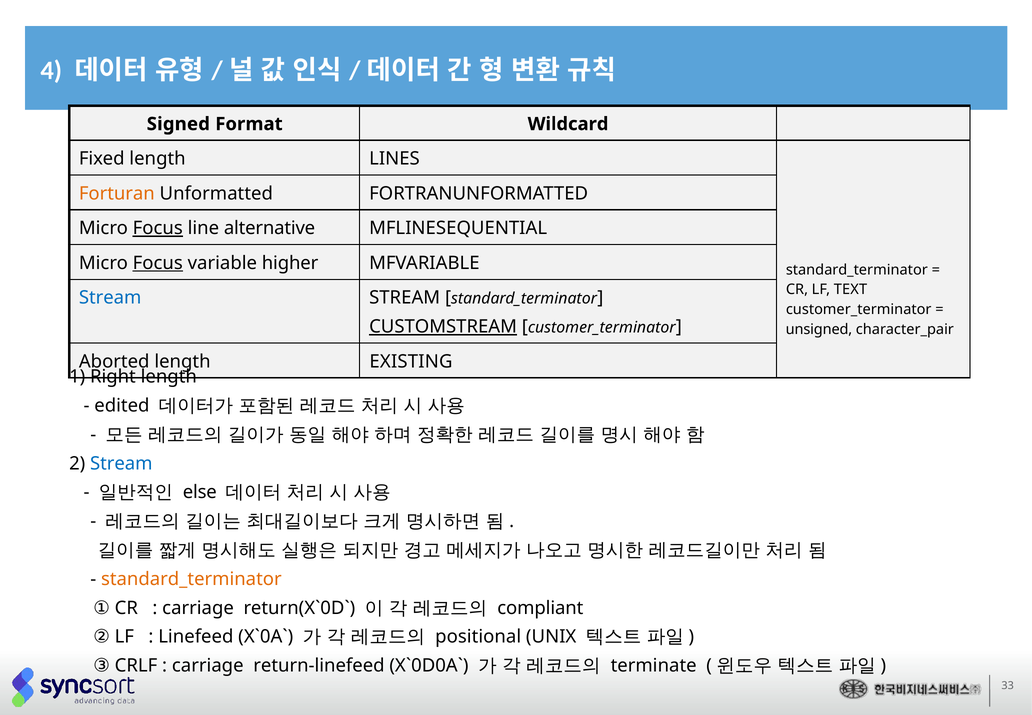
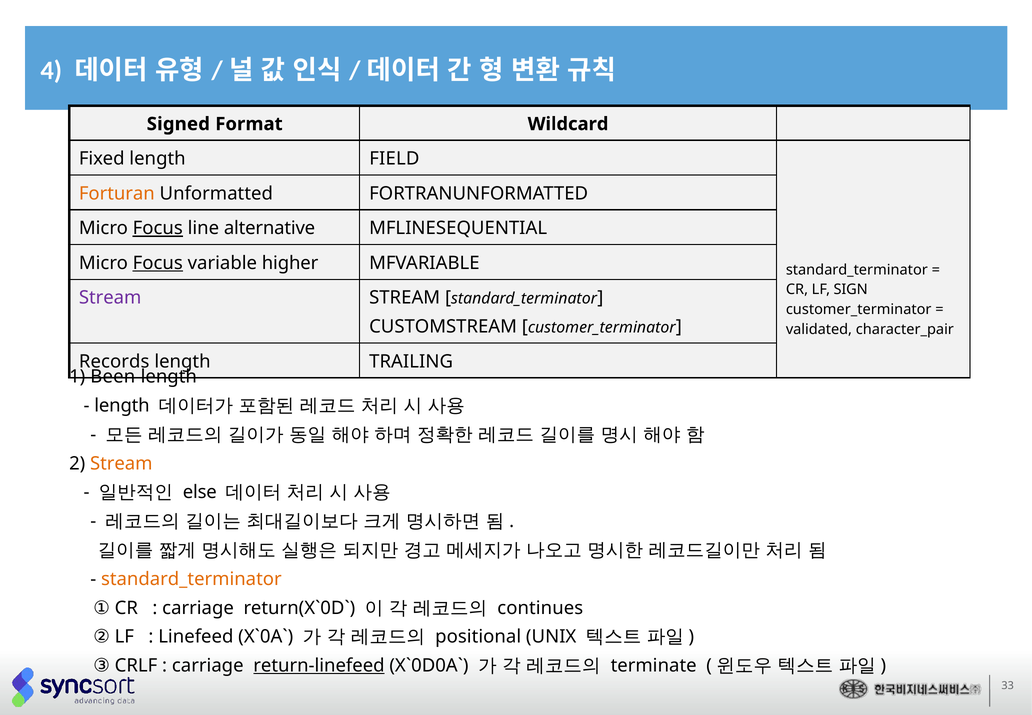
LINES: LINES -> FIELD
TEXT: TEXT -> SIGN
Stream at (110, 298) colour: blue -> purple
CUSTOMSTREAM underline: present -> none
unsigned: unsigned -> validated
Aborted: Aborted -> Records
EXISTING: EXISTING -> TRAILING
Right: Right -> Been
edited at (122, 405): edited -> length
Stream at (121, 463) colour: blue -> orange
compliant: compliant -> continues
return-linefeed underline: none -> present
